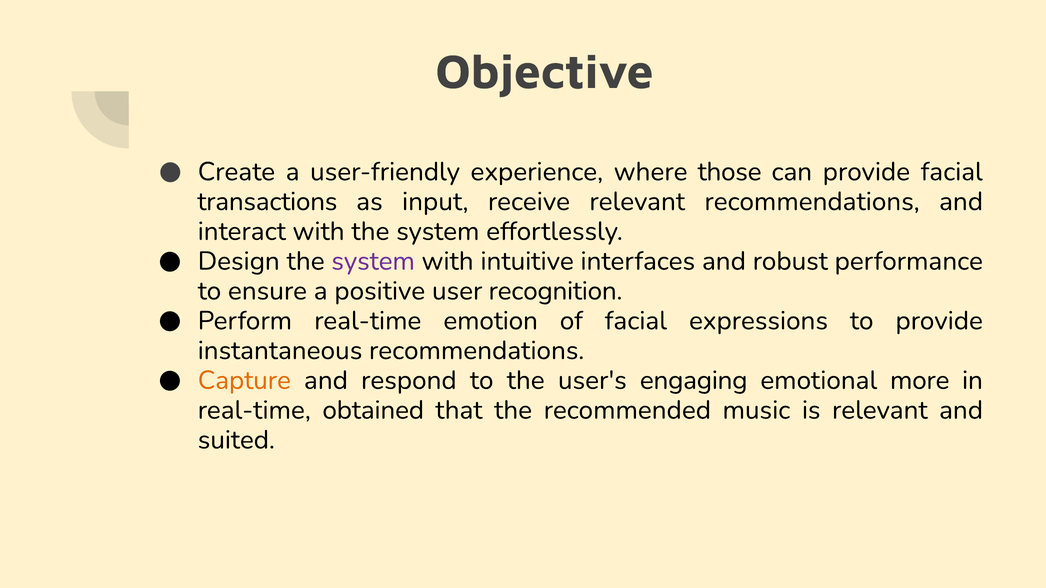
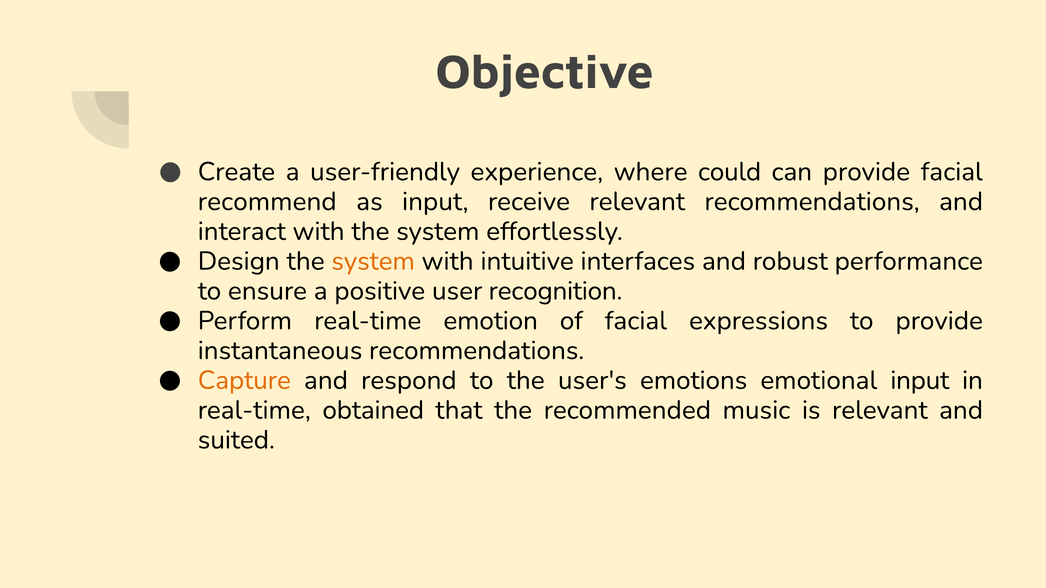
those: those -> could
transactions: transactions -> recommend
system at (373, 261) colour: purple -> orange
engaging: engaging -> emotions
emotional more: more -> input
